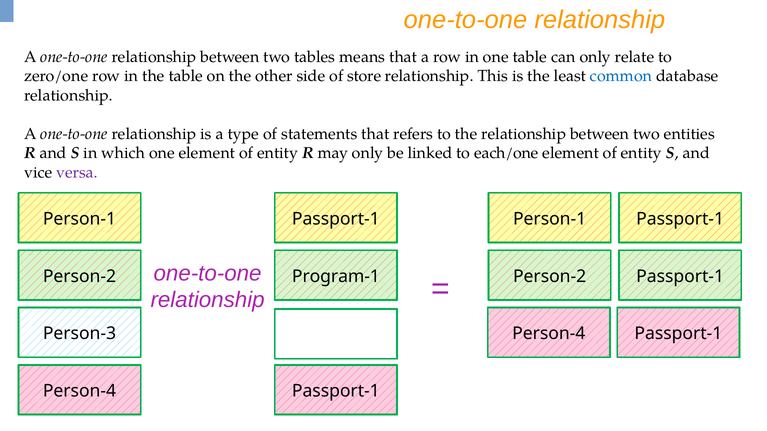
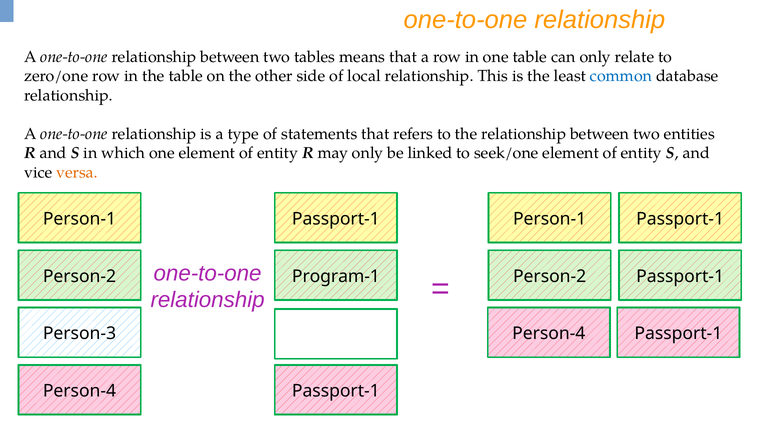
store: store -> local
each/one: each/one -> seek/one
versa colour: purple -> orange
